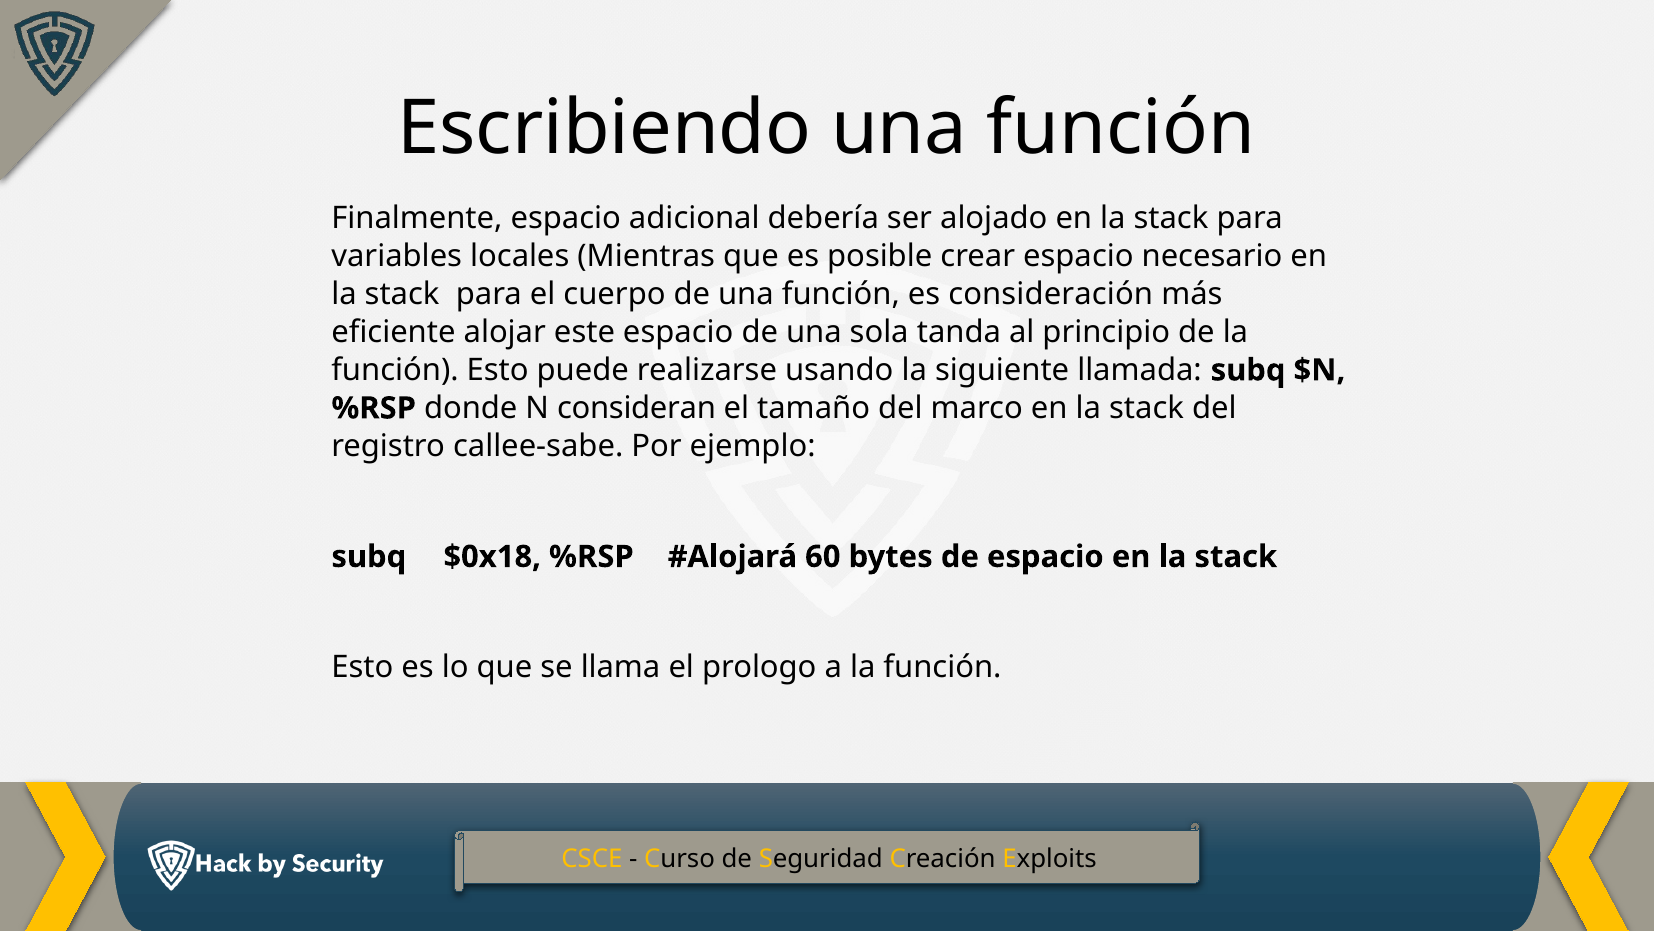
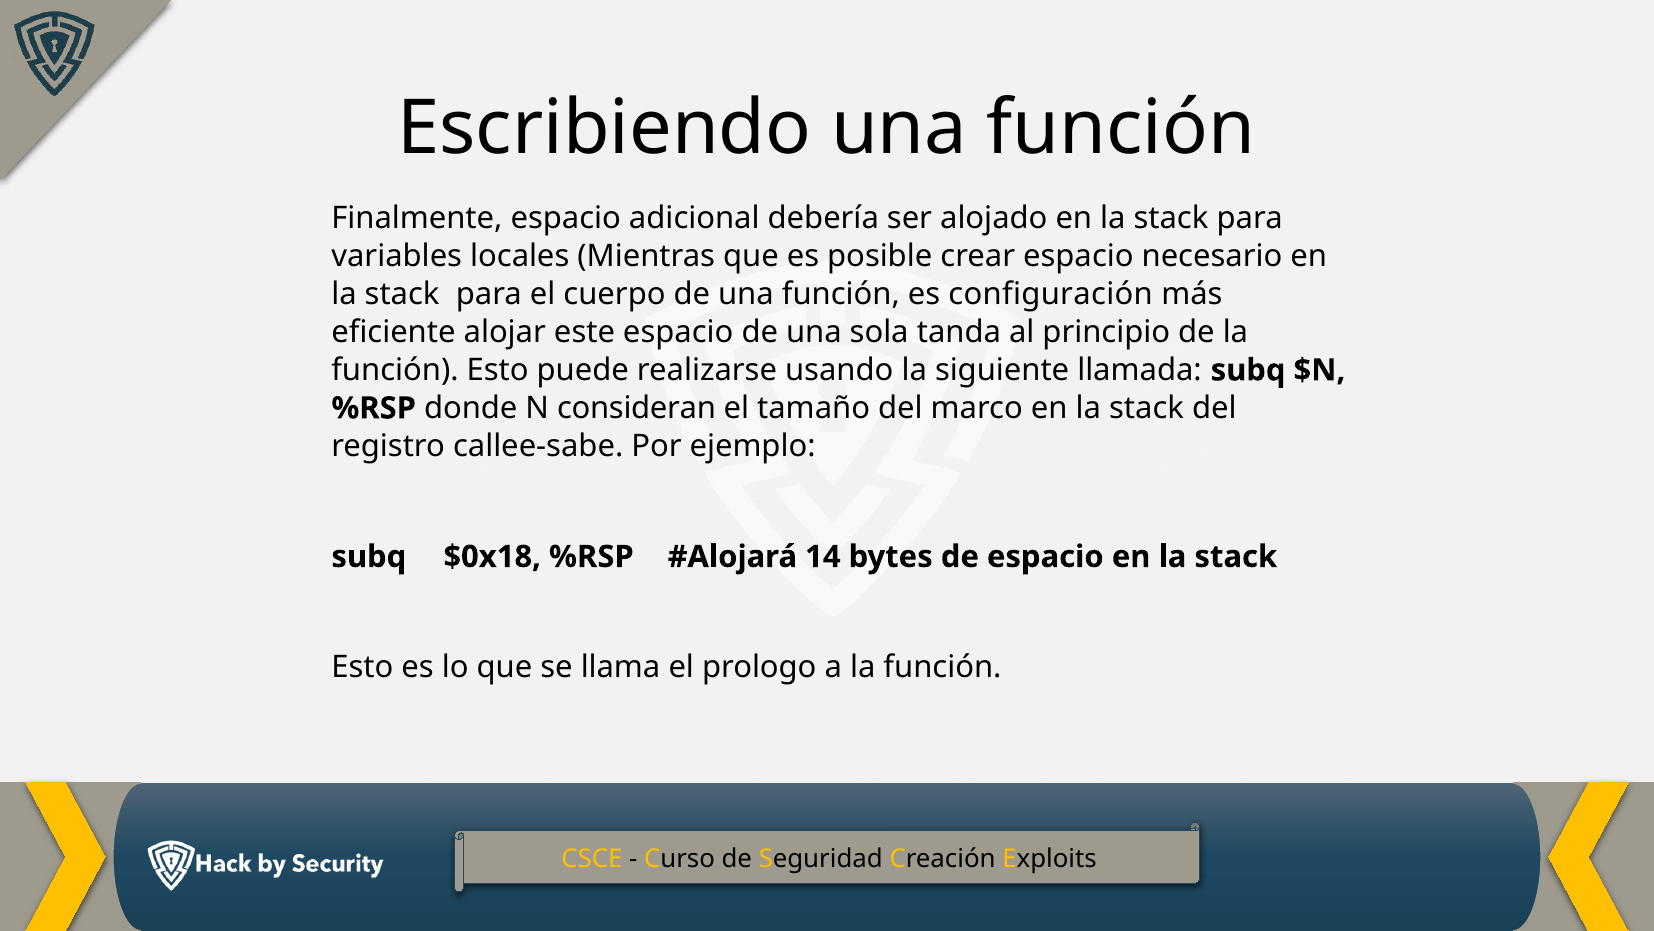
consideración: consideración -> configuración
60: 60 -> 14
